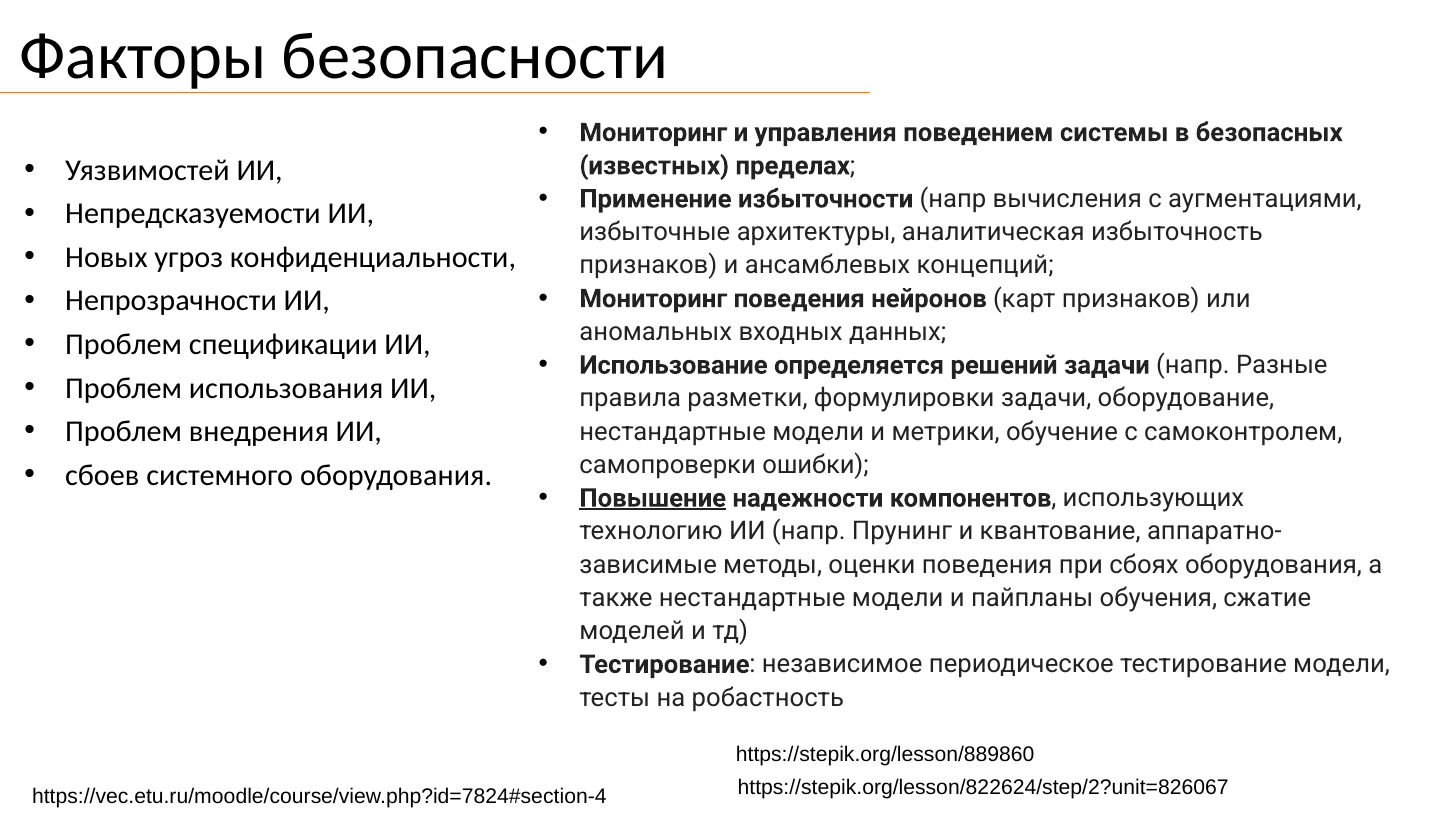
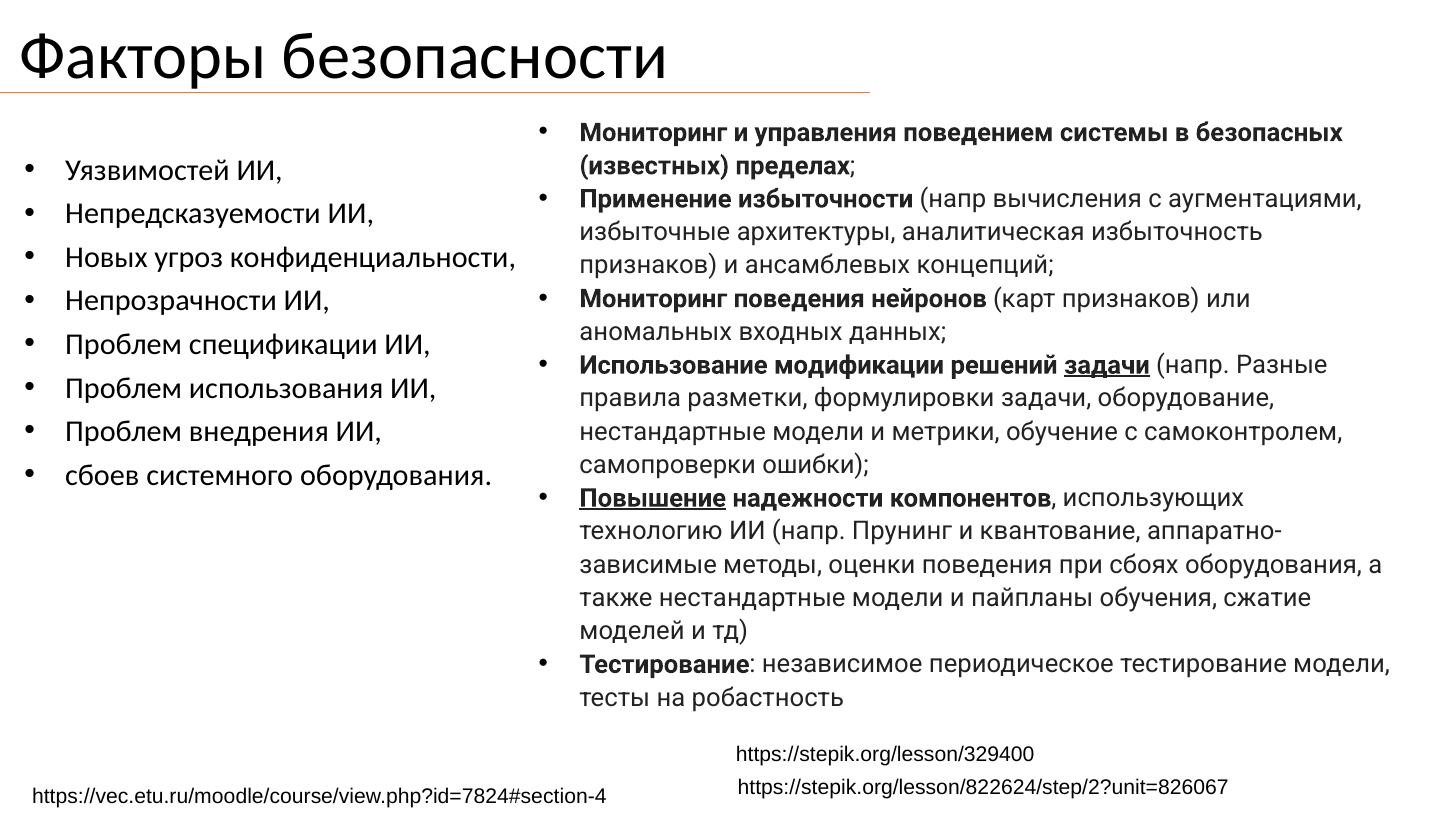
определяется: определяется -> модификации
задачи at (1107, 365) underline: none -> present
https://stepik.org/lesson/889860: https://stepik.org/lesson/889860 -> https://stepik.org/lesson/329400
